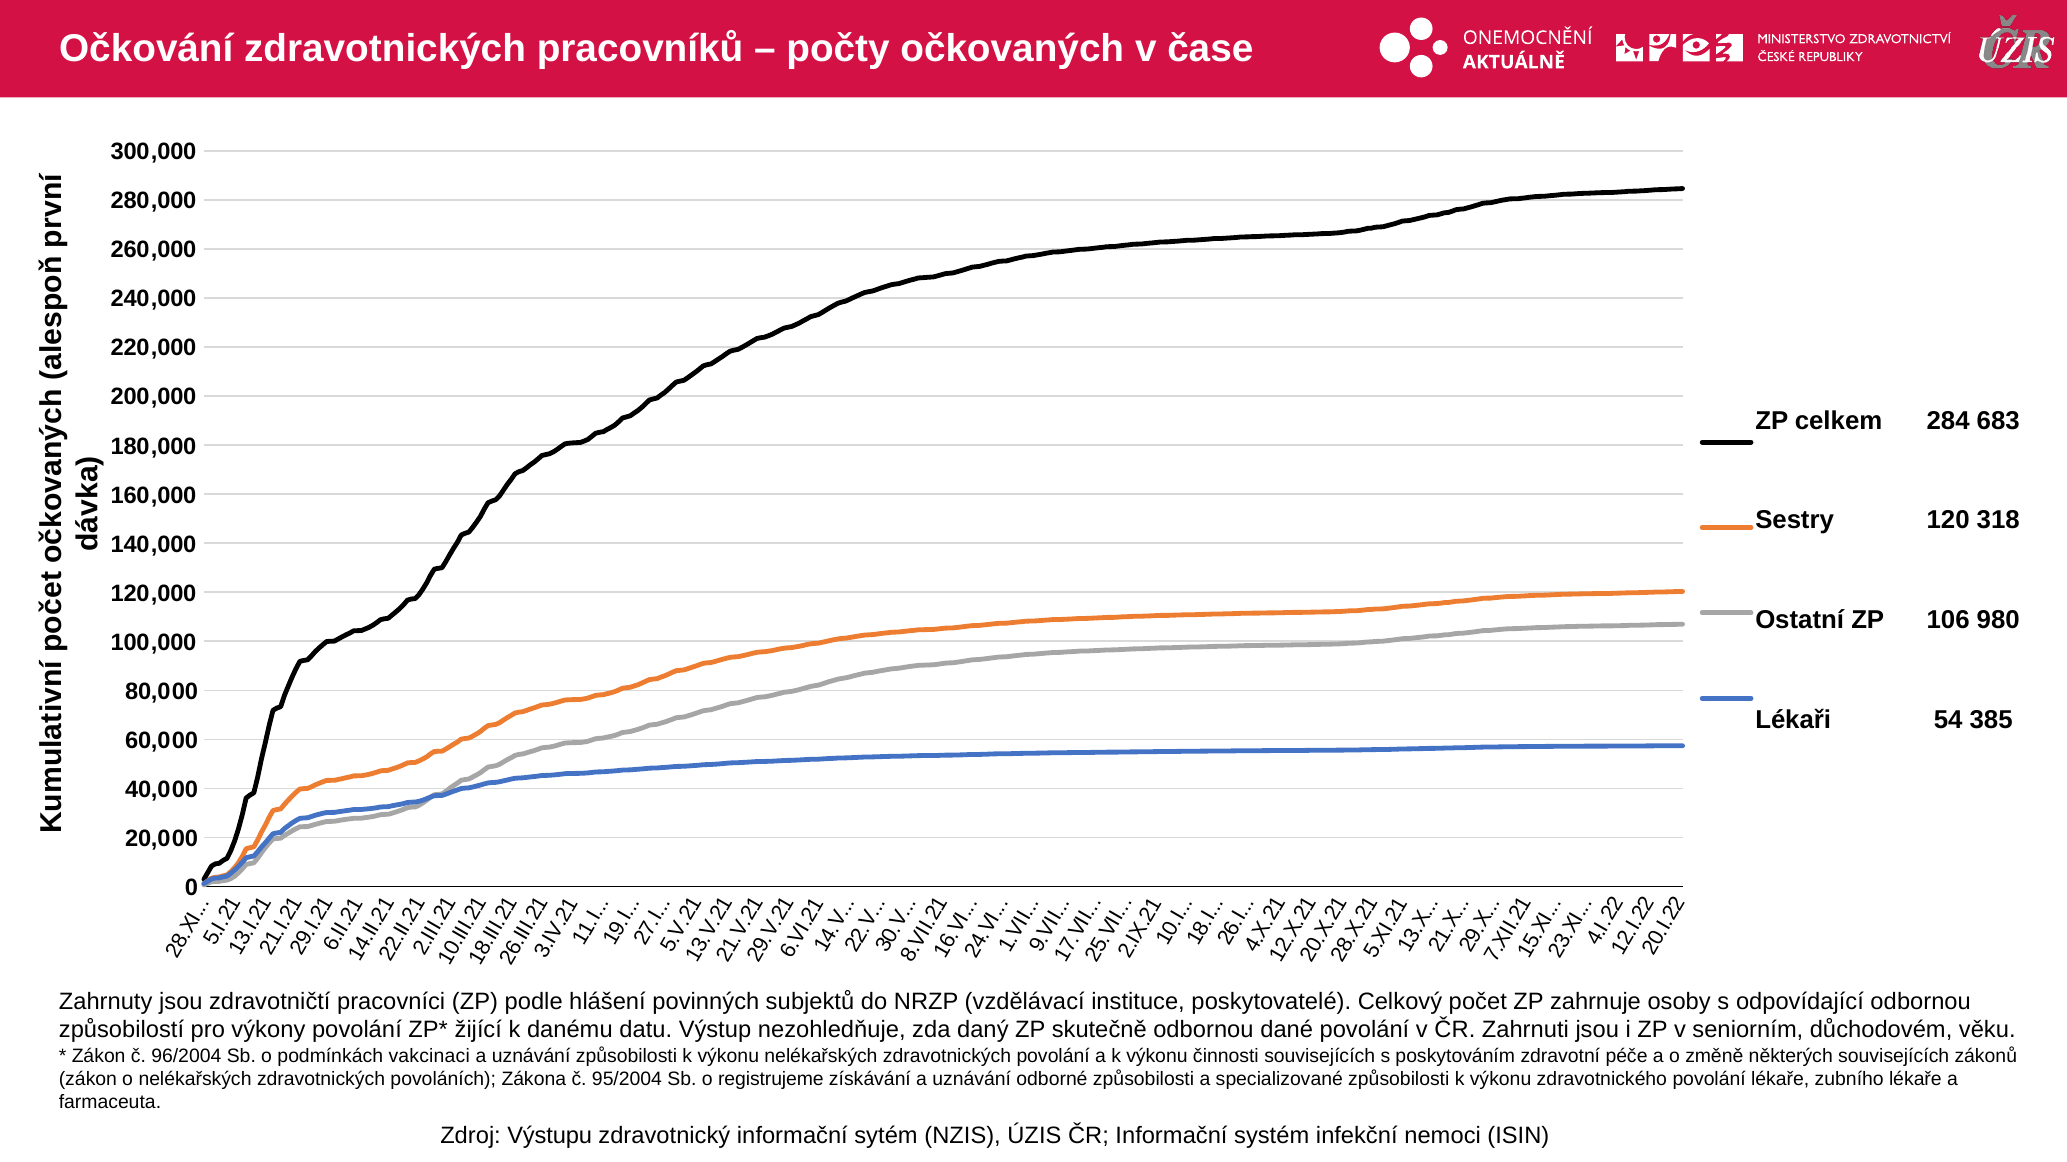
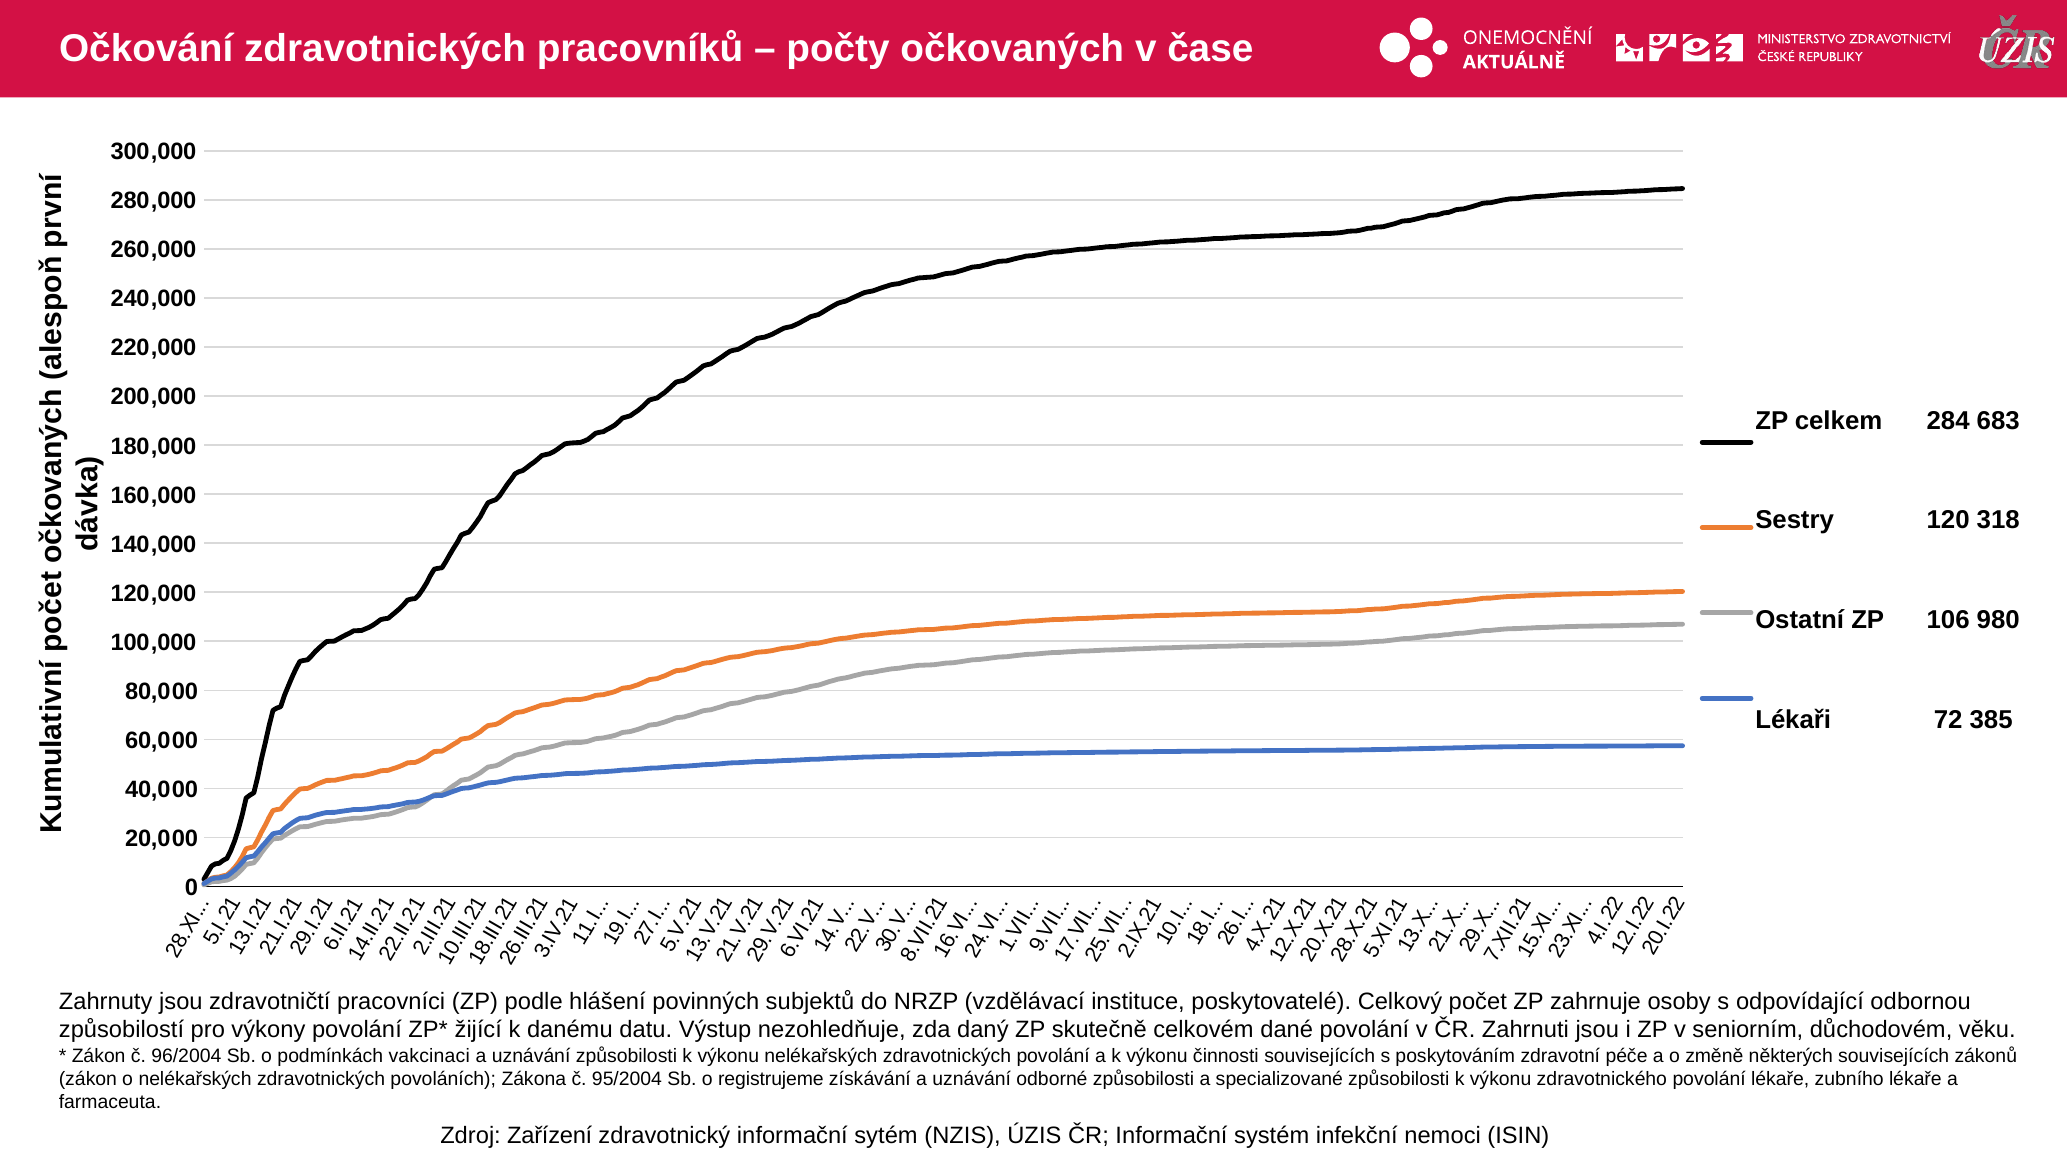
54: 54 -> 72
skutečně odbornou: odbornou -> celkovém
Výstupu: Výstupu -> Zařízení
